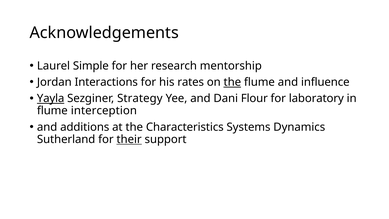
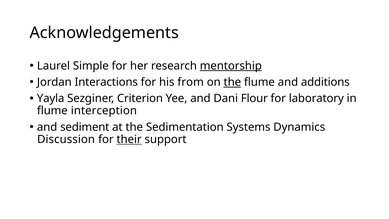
mentorship underline: none -> present
rates: rates -> from
influence: influence -> additions
Yayla underline: present -> none
Strategy: Strategy -> Criterion
additions: additions -> sediment
Characteristics: Characteristics -> Sedimentation
Sutherland: Sutherland -> Discussion
